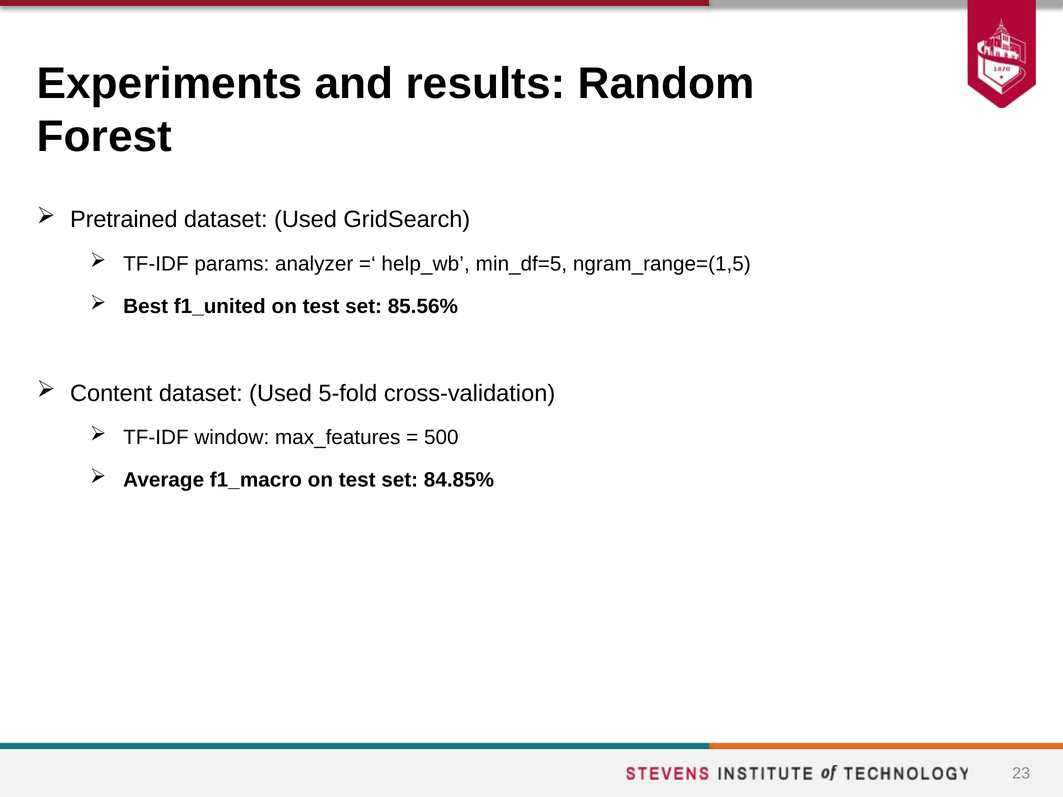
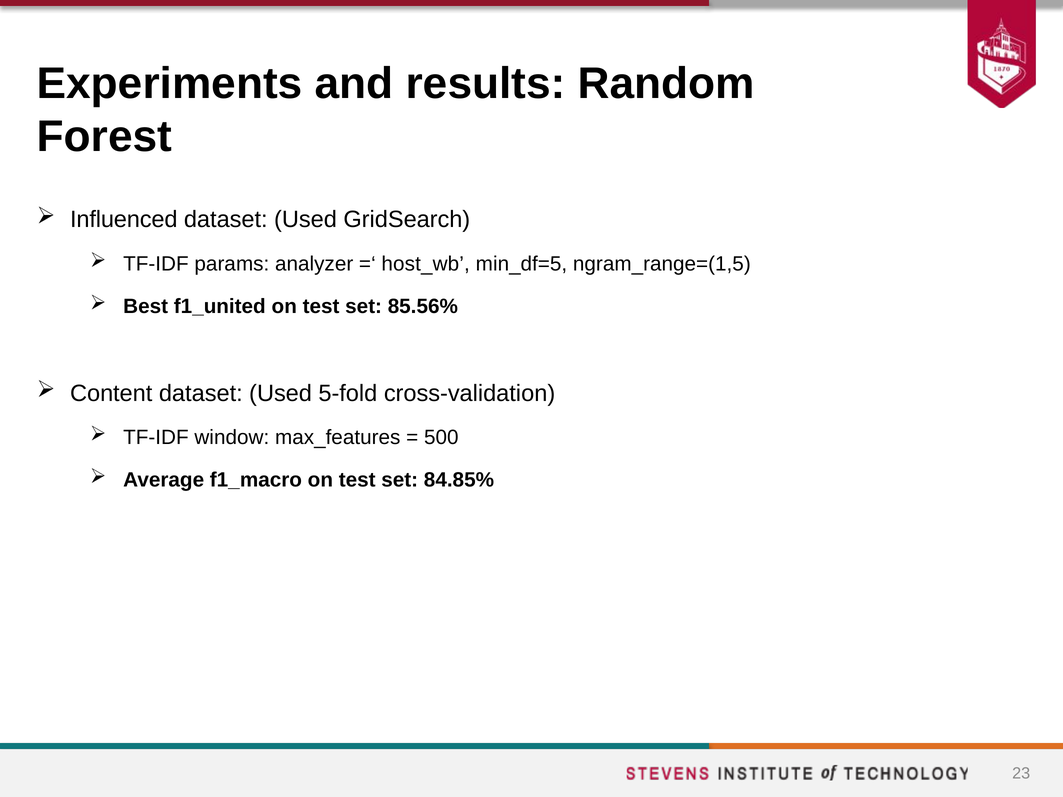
Pretrained: Pretrained -> Influenced
help_wb: help_wb -> host_wb
